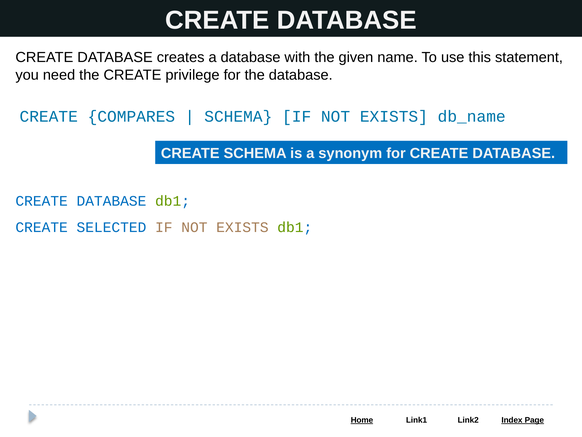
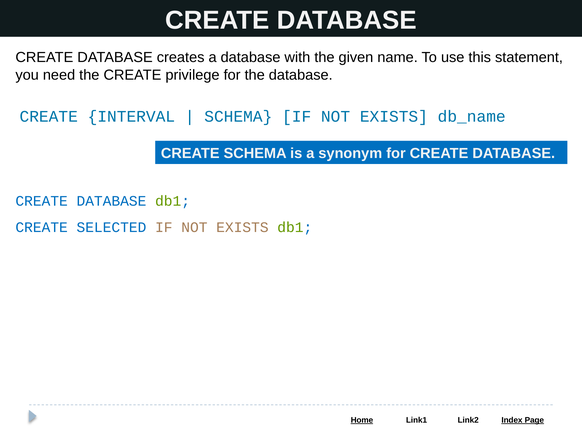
COMPARES: COMPARES -> INTERVAL
